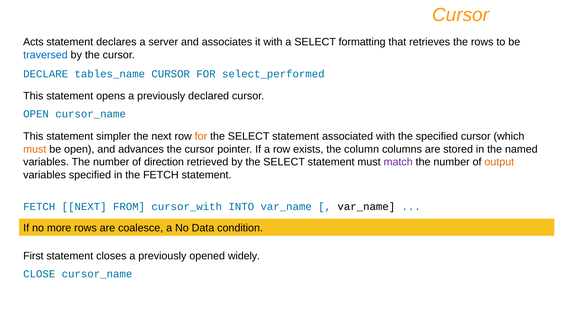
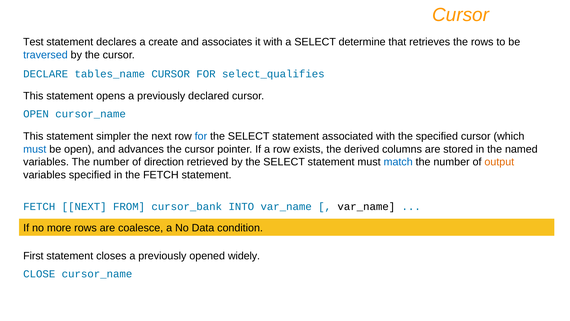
Acts: Acts -> Test
server: server -> create
formatting: formatting -> determine
select_performed: select_performed -> select_qualifies
for at (201, 136) colour: orange -> blue
must at (35, 149) colour: orange -> blue
column: column -> derived
match colour: purple -> blue
cursor_with: cursor_with -> cursor_bank
